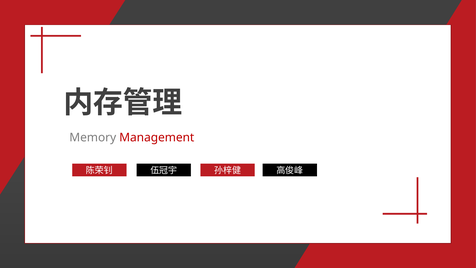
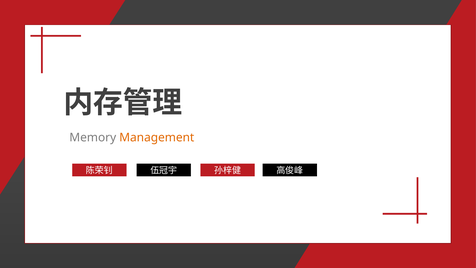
Management colour: red -> orange
